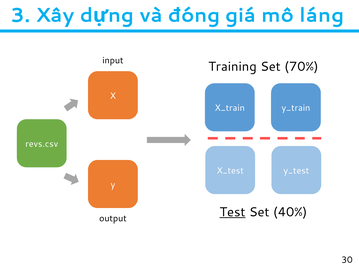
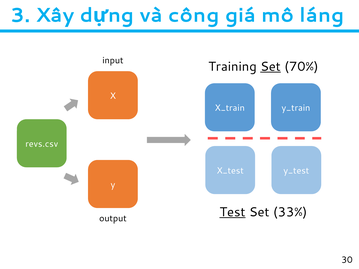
đóng: đóng -> công
Set at (271, 67) underline: none -> present
40%: 40% -> 33%
